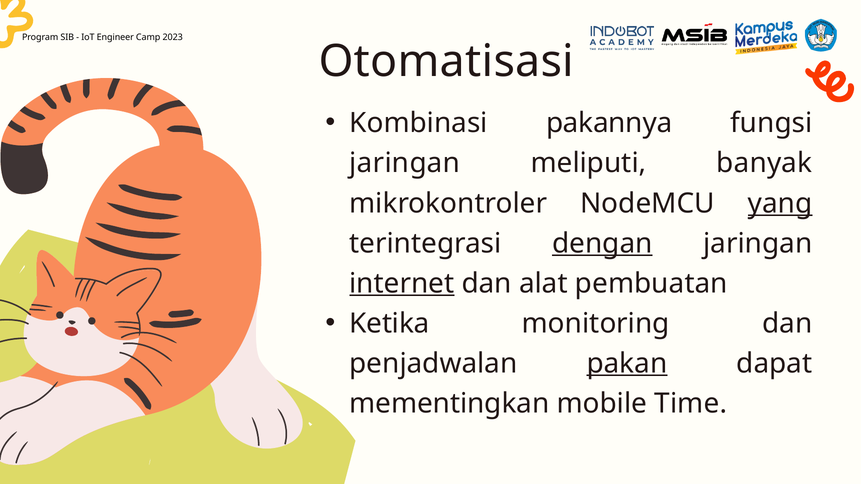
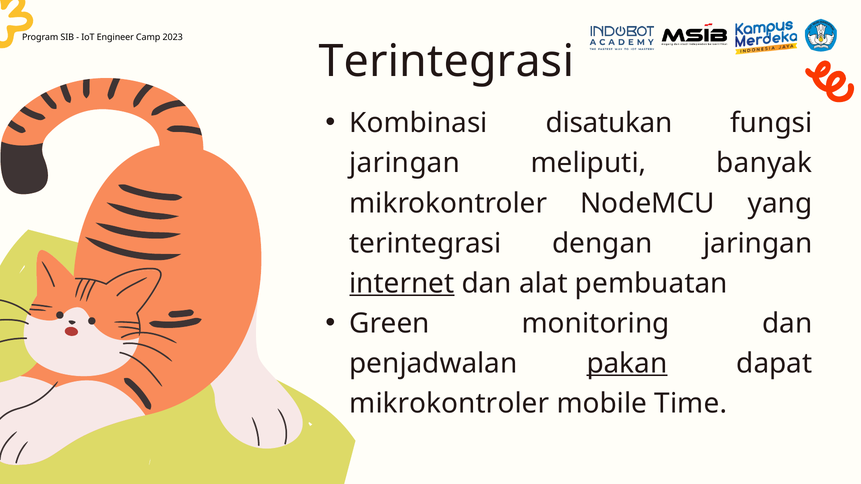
Otomatisasi at (446, 61): Otomatisasi -> Terintegrasi
pakannya: pakannya -> disatukan
yang underline: present -> none
dengan underline: present -> none
Ketika: Ketika -> Green
mementingkan at (449, 404): mementingkan -> mikrokontroler
